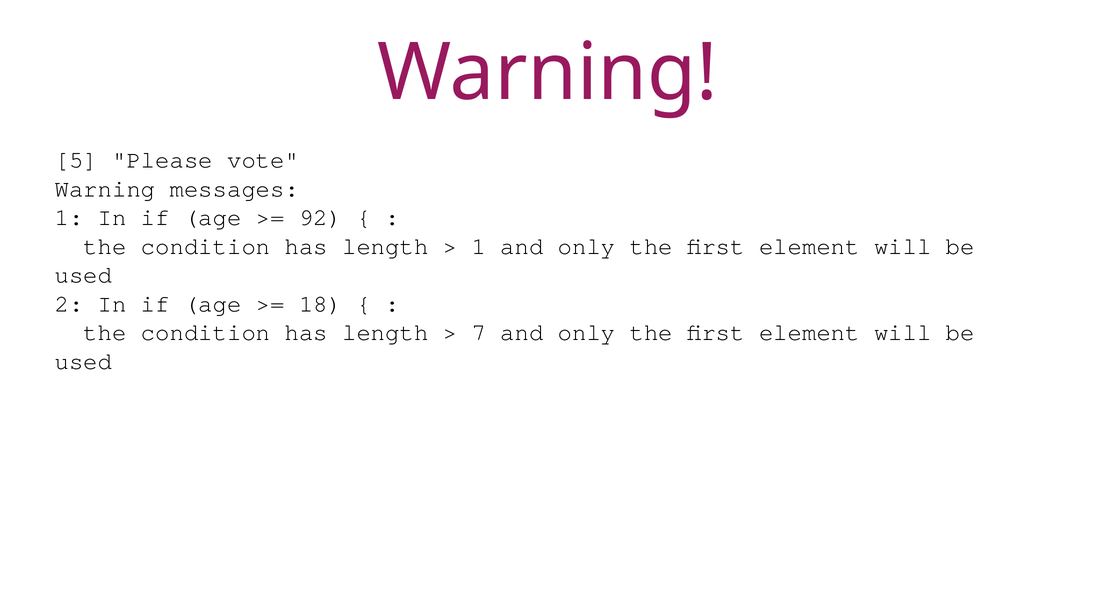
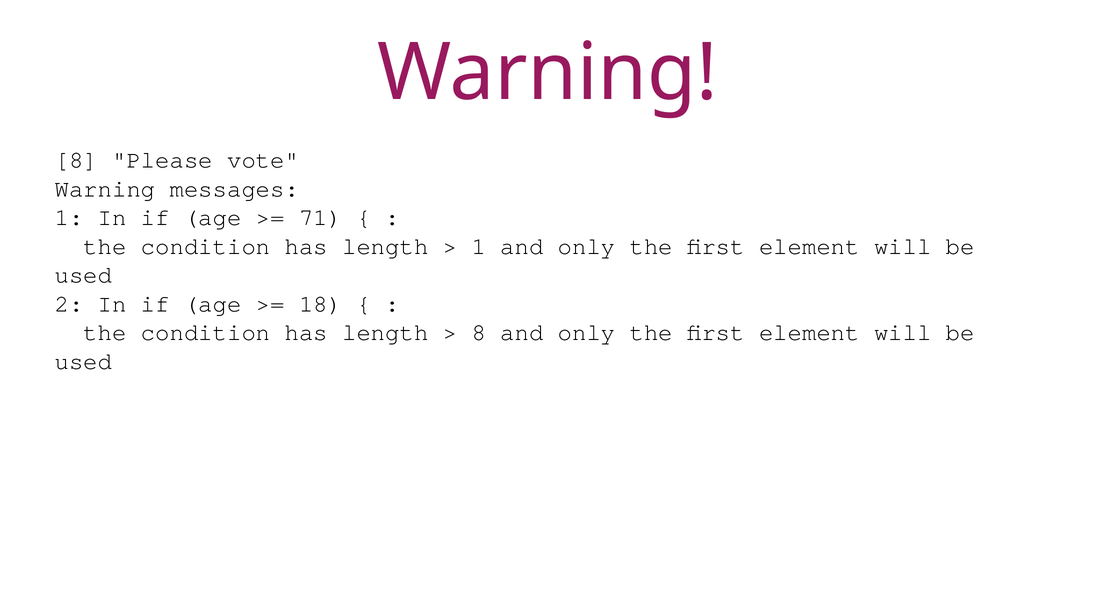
5 at (76, 160): 5 -> 8
92: 92 -> 71
7 at (479, 332): 7 -> 8
